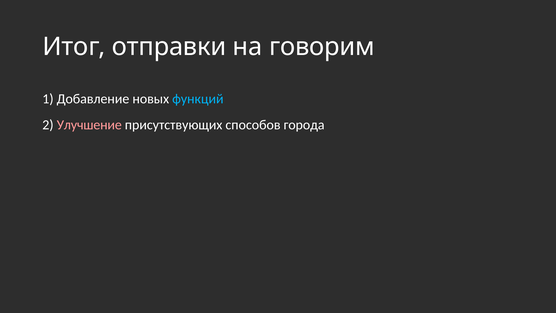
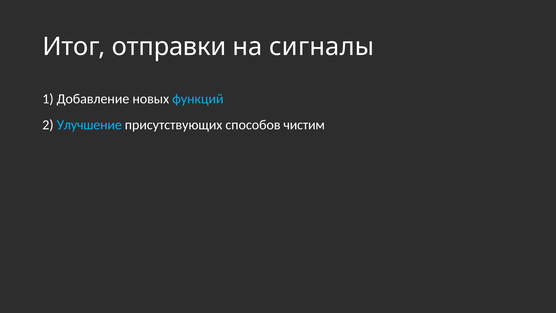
говорим: говорим -> сигналы
Улучшение colour: pink -> light blue
города: города -> чистим
